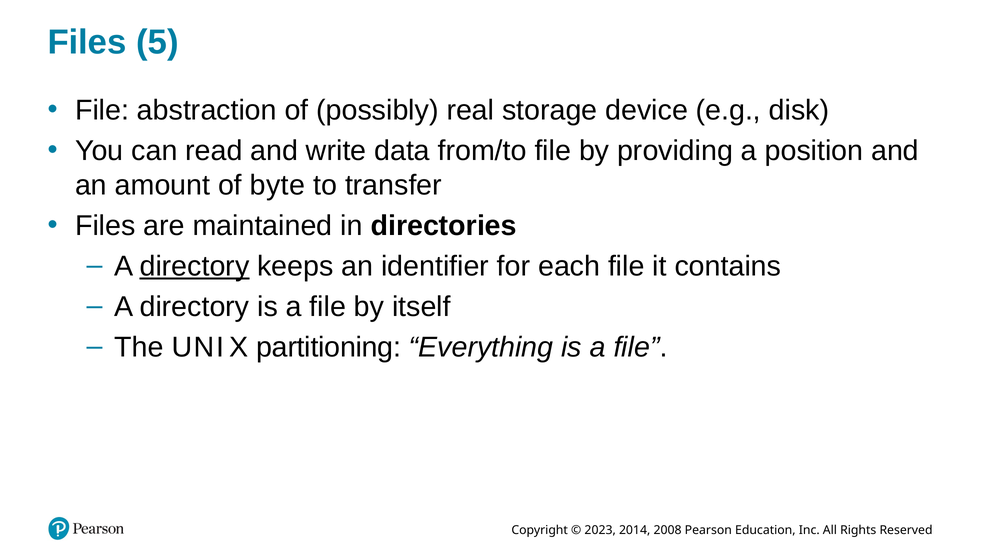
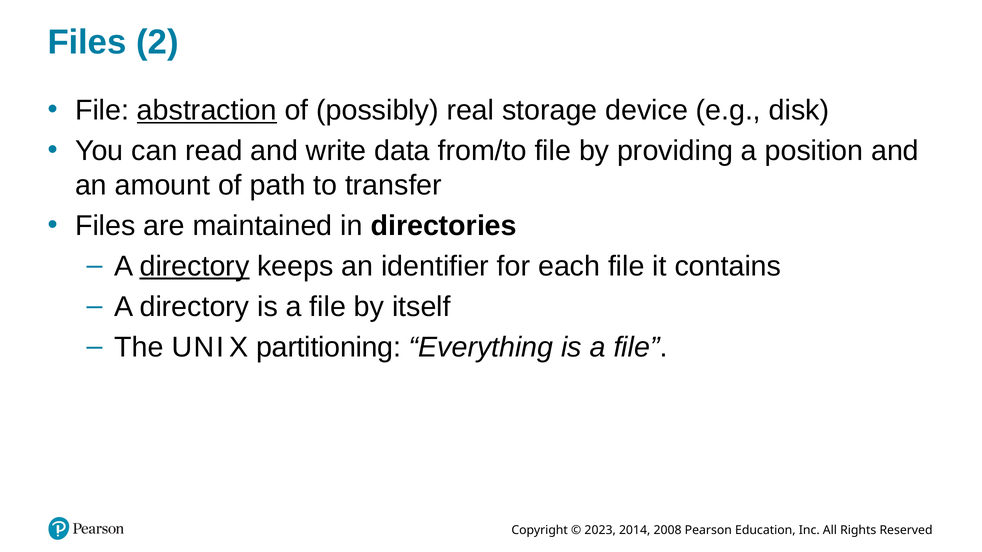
5: 5 -> 2
abstraction underline: none -> present
byte: byte -> path
